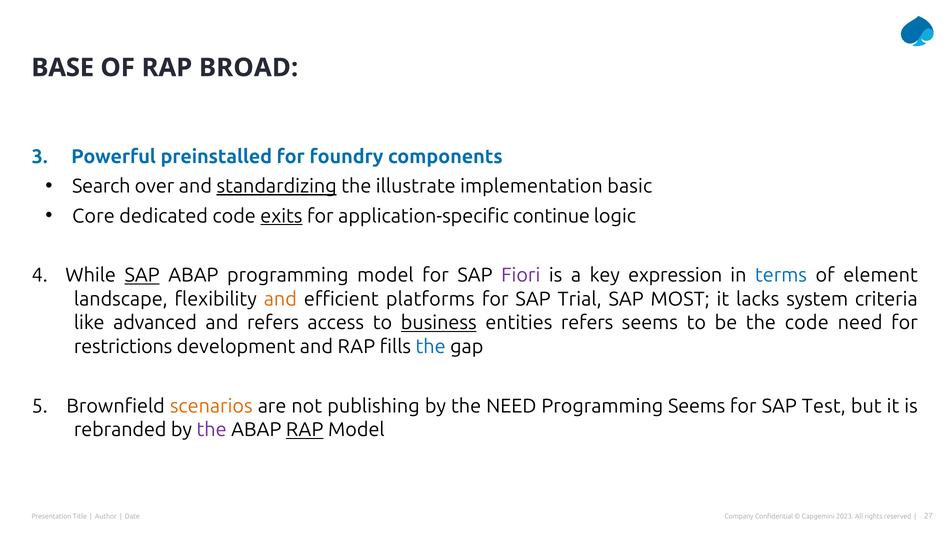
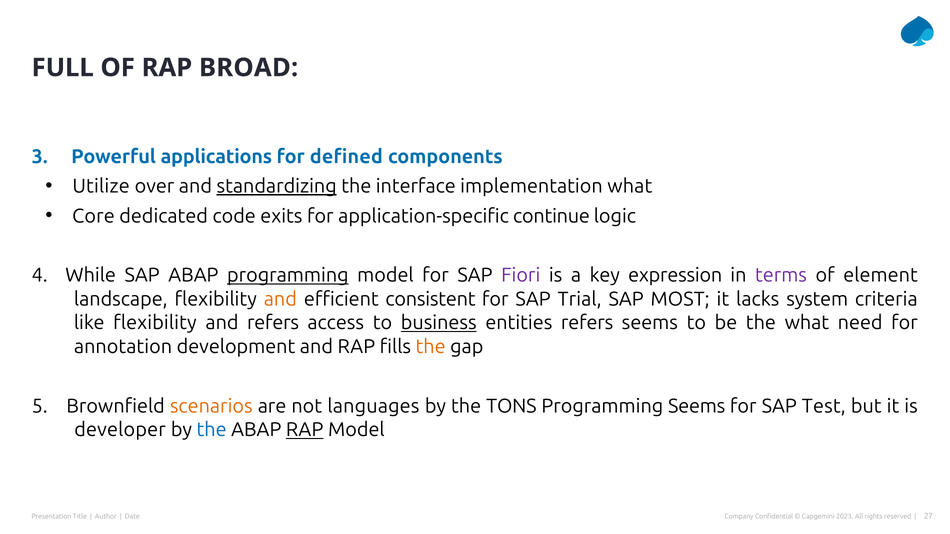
BASE: BASE -> FULL
preinstalled: preinstalled -> applications
foundry: foundry -> defined
Search: Search -> Utilize
illustrate: illustrate -> interface
implementation basic: basic -> what
exits underline: present -> none
SAP at (142, 276) underline: present -> none
programming at (288, 276) underline: none -> present
terms colour: blue -> purple
platforms: platforms -> consistent
like advanced: advanced -> flexibility
the code: code -> what
restrictions: restrictions -> annotation
the at (431, 347) colour: blue -> orange
publishing: publishing -> languages
the NEED: NEED -> TONS
rebranded: rebranded -> developer
the at (212, 430) colour: purple -> blue
